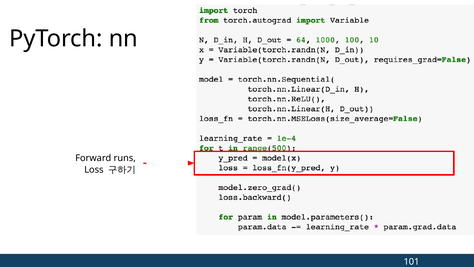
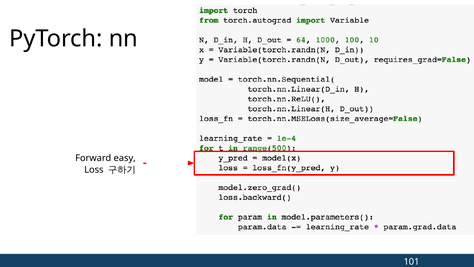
runs: runs -> easy
